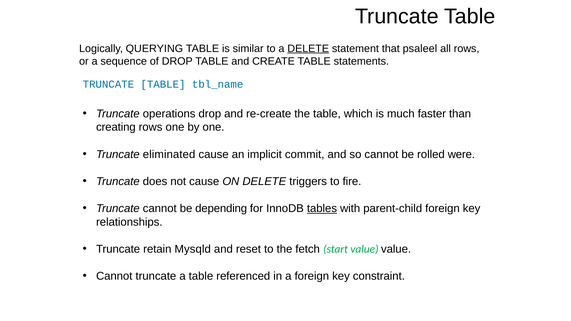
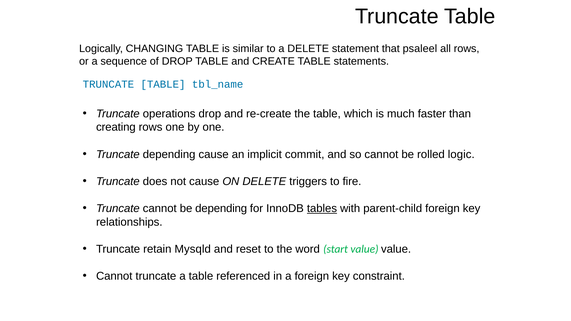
QUERYING: QUERYING -> CHANGING
DELETE at (308, 49) underline: present -> none
Truncate eliminated: eliminated -> depending
were: were -> logic
fetch: fetch -> word
